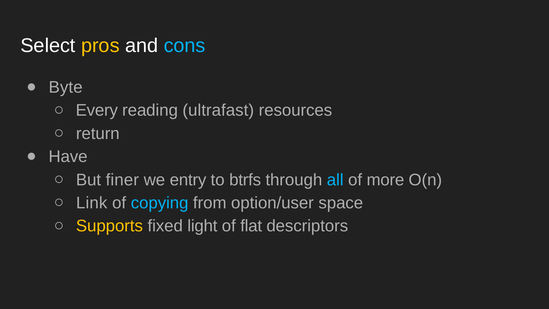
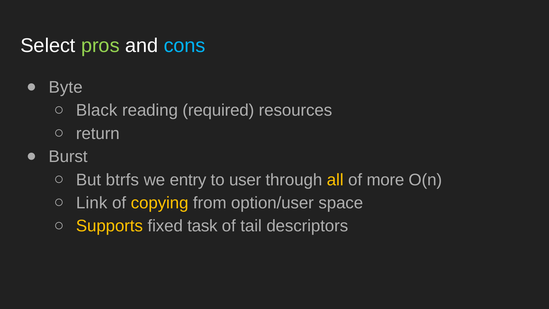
pros colour: yellow -> light green
Every: Every -> Black
ultrafast: ultrafast -> required
Have: Have -> Burst
finer: finer -> btrfs
btrfs: btrfs -> user
all colour: light blue -> yellow
copying colour: light blue -> yellow
light: light -> task
flat: flat -> tail
